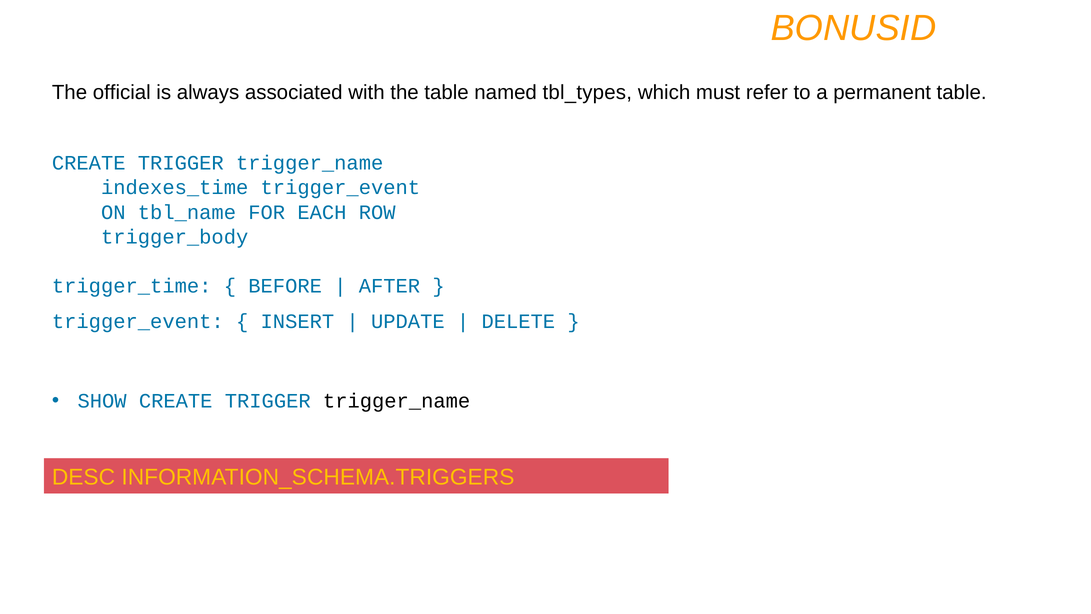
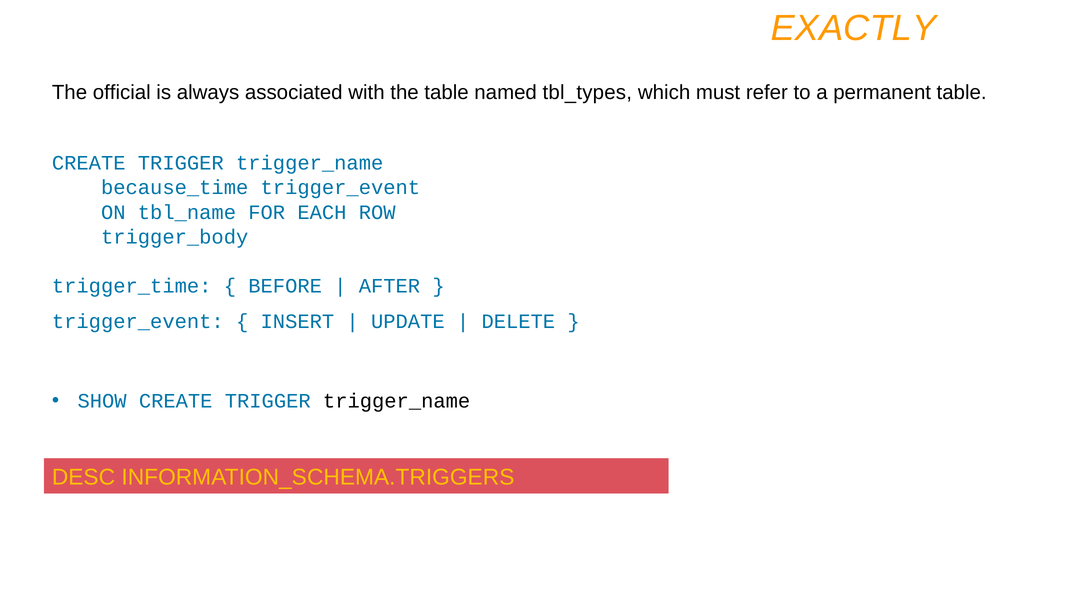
BONUSID: BONUSID -> EXACTLY
indexes_time: indexes_time -> because_time
